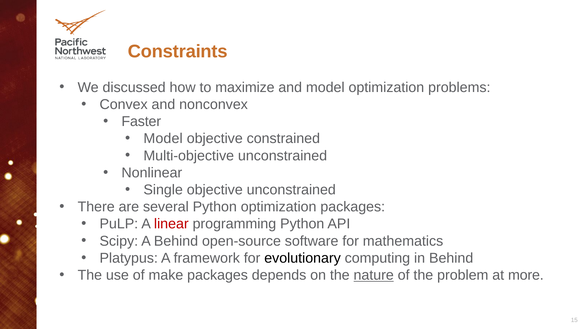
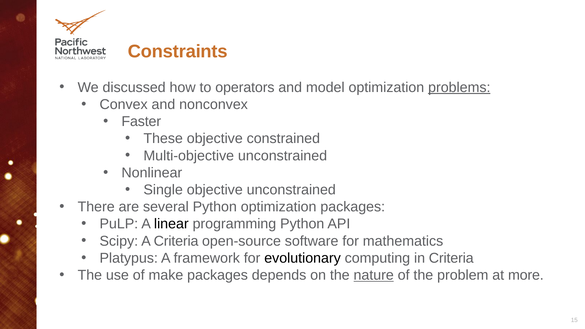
maximize: maximize -> operators
problems underline: none -> present
Model at (163, 139): Model -> These
linear colour: red -> black
A Behind: Behind -> Criteria
in Behind: Behind -> Criteria
